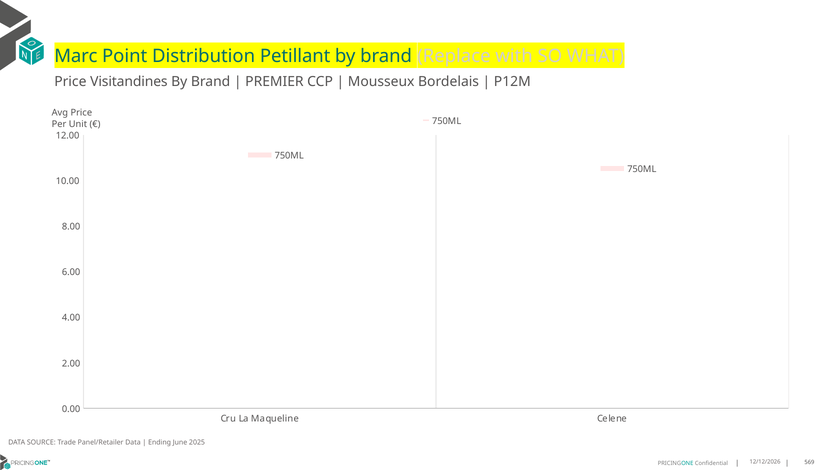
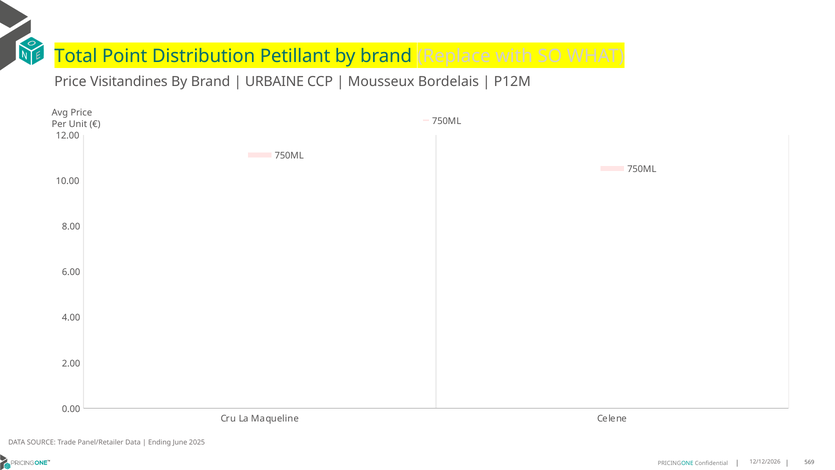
Marc: Marc -> Total
PREMIER: PREMIER -> URBAINE
